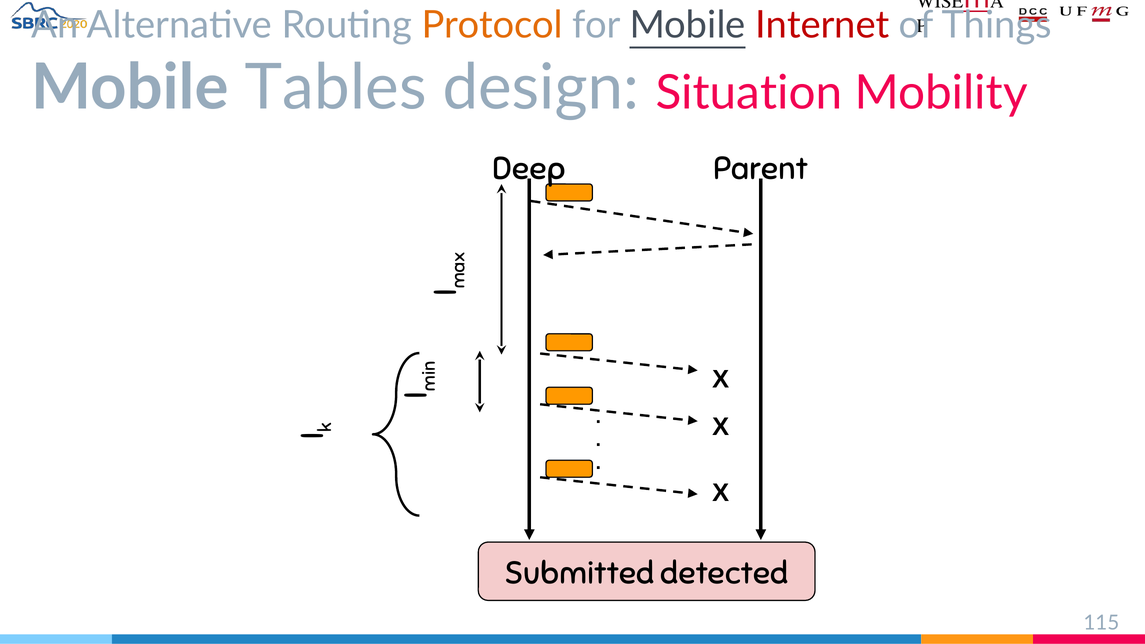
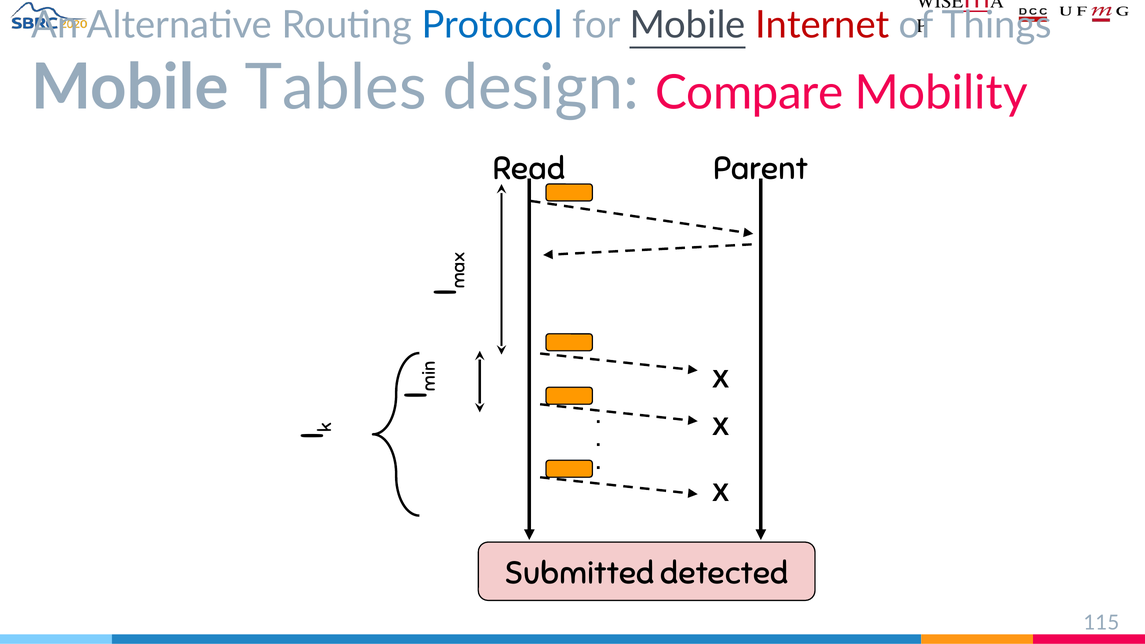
Protocol colour: orange -> blue
Situation: Situation -> Compare
Deep: Deep -> Read
